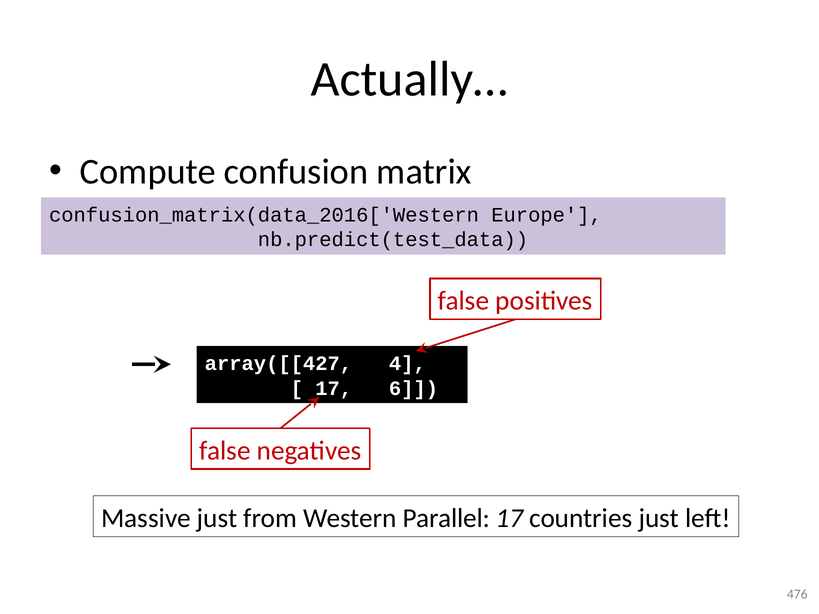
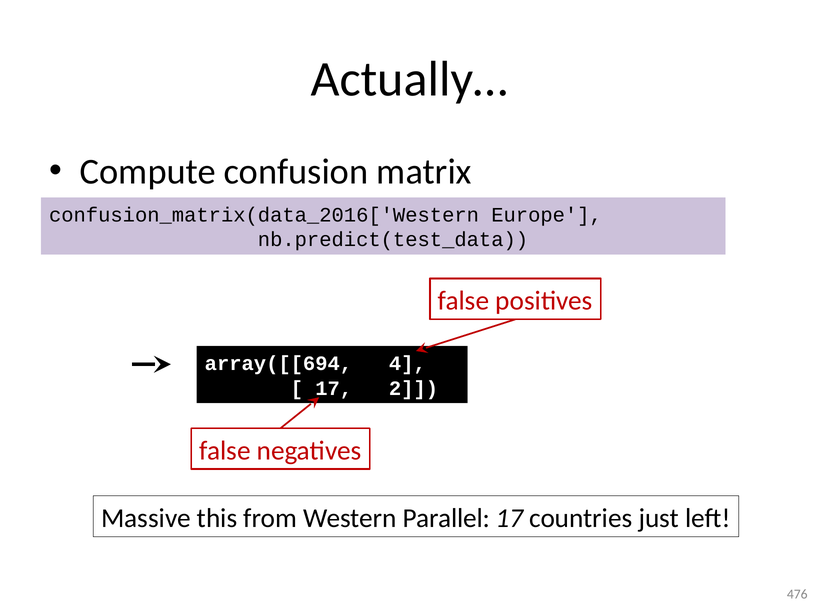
array([[427: array([[427 -> array([[694
6: 6 -> 2
Massive just: just -> this
